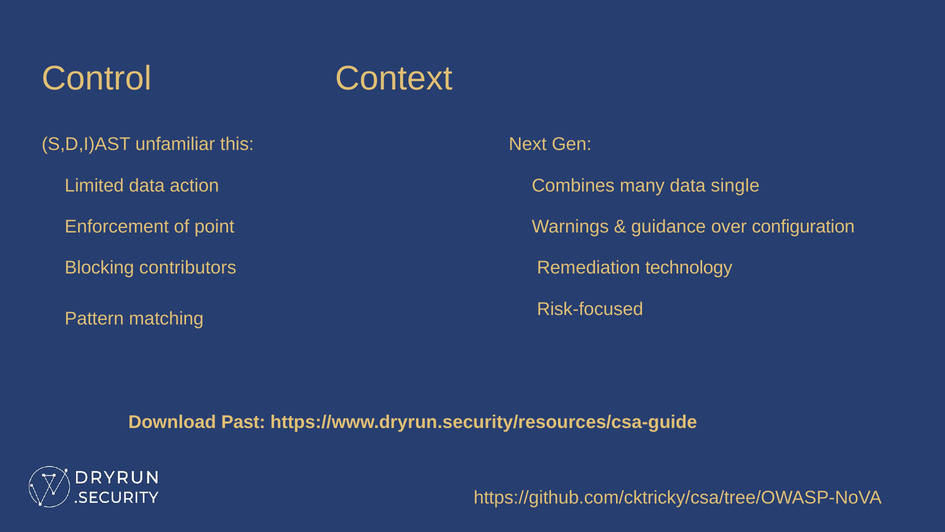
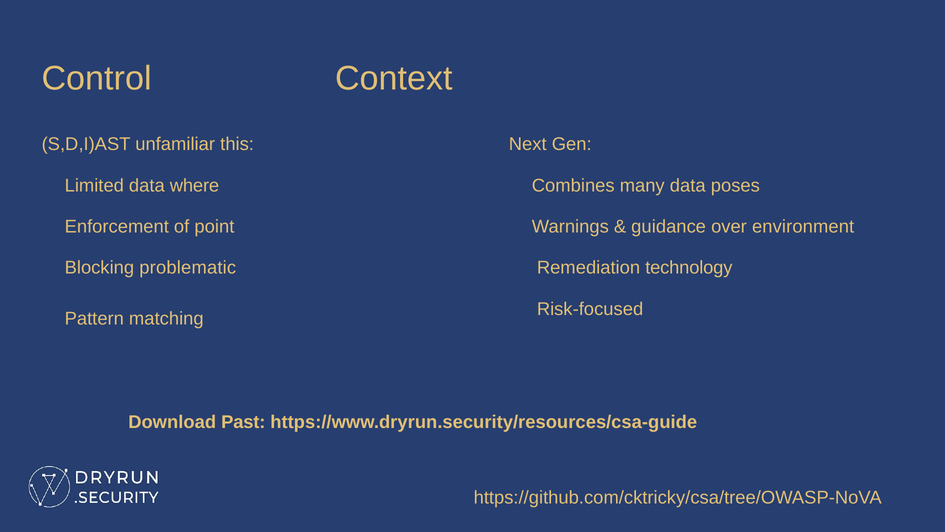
action: action -> where
single: single -> poses
configuration: configuration -> environment
contributors: contributors -> problematic
